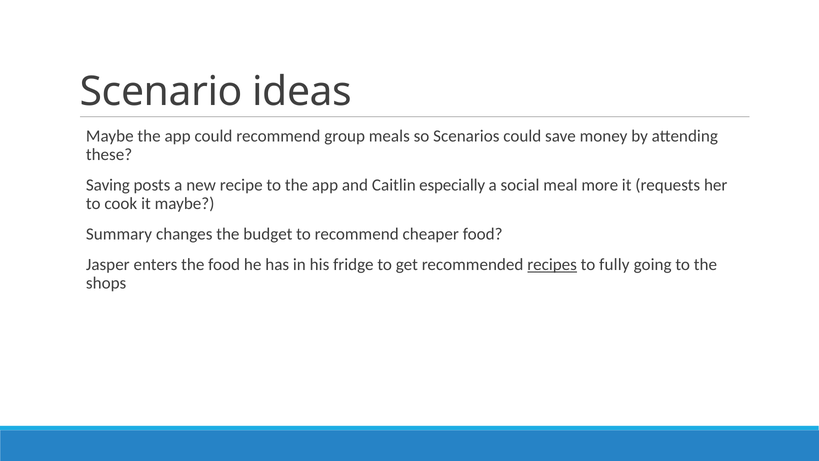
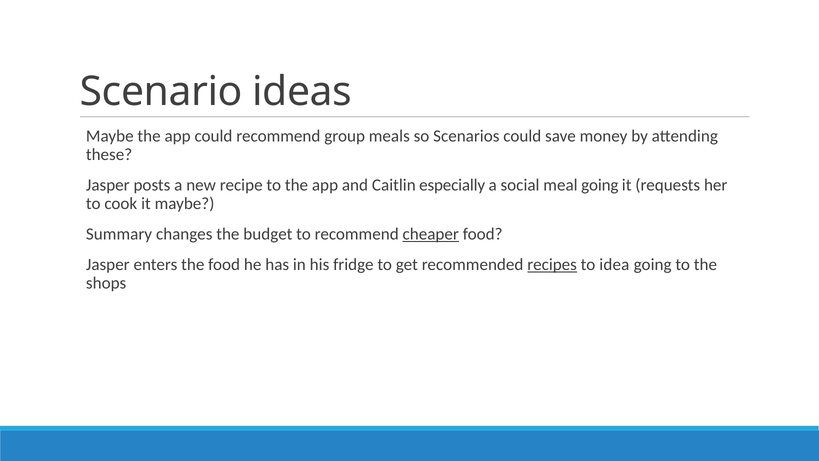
Saving at (108, 185): Saving -> Jasper
meal more: more -> going
cheaper underline: none -> present
fully: fully -> idea
